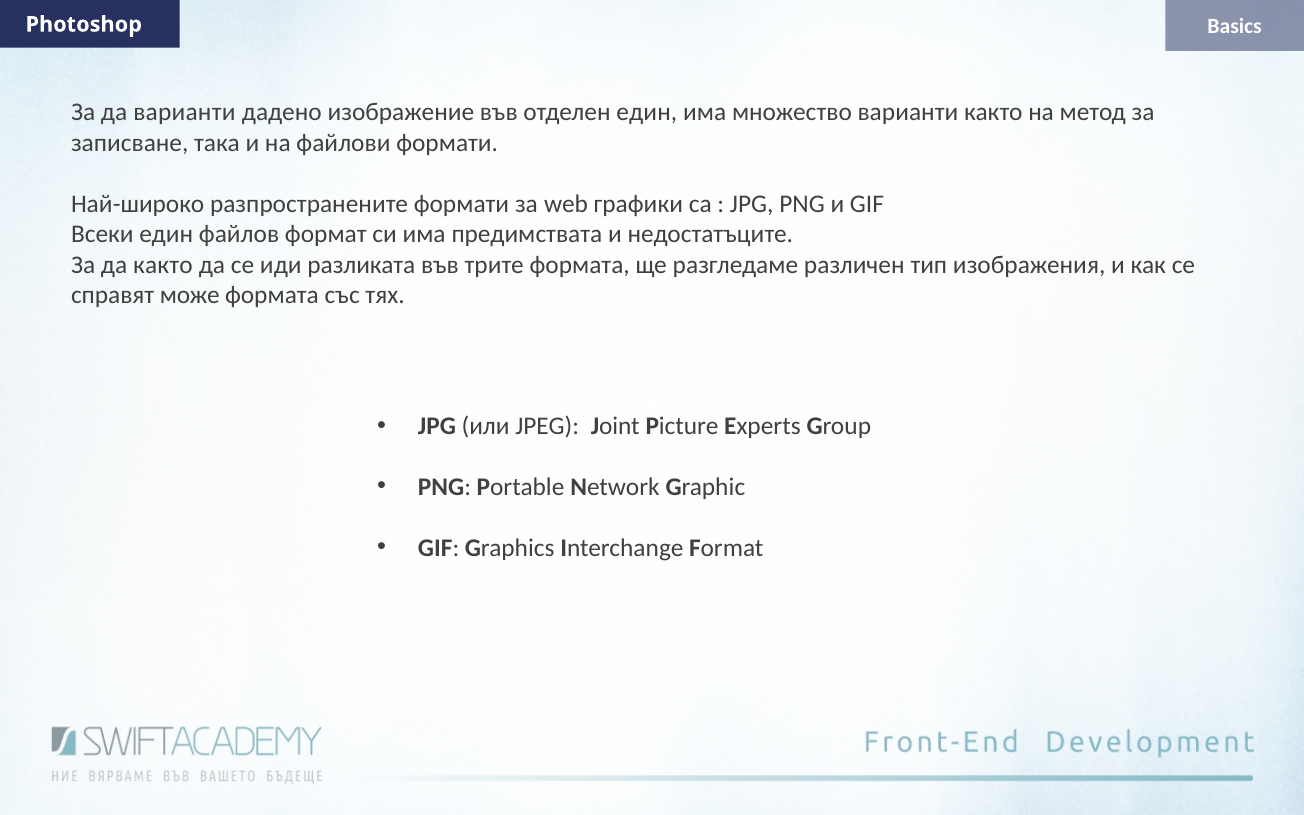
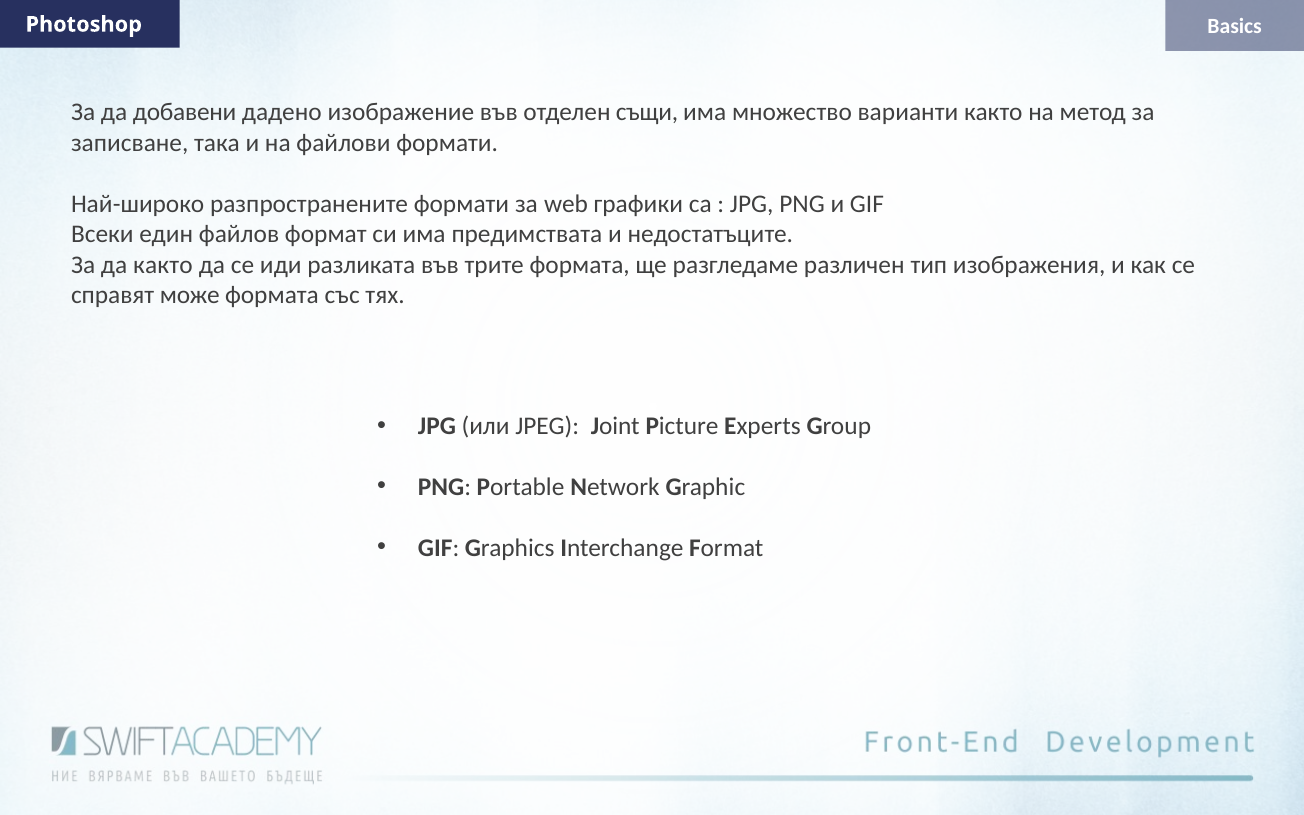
да варианти: варианти -> добавени
отделен един: един -> същи
